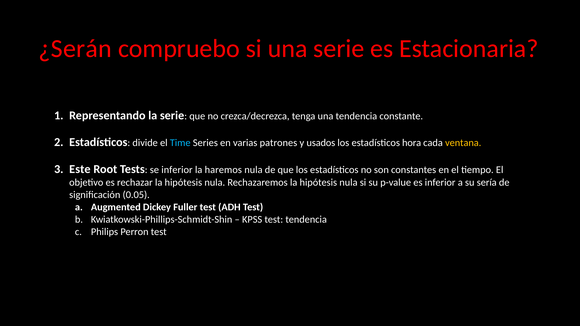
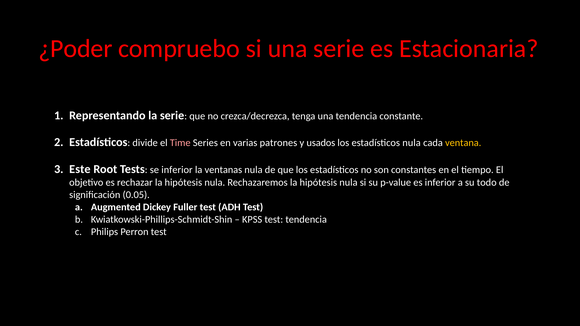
¿Serán: ¿Serán -> ¿Poder
Time colour: light blue -> pink
estadísticos hora: hora -> nula
haremos: haremos -> ventanas
sería: sería -> todo
